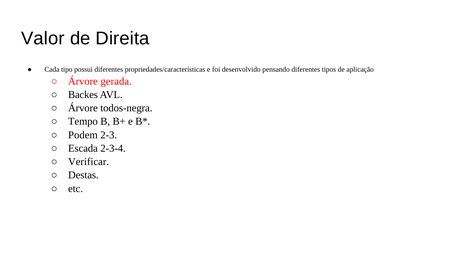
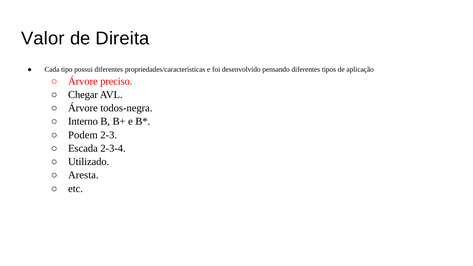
gerada: gerada -> preciso
Backes: Backes -> Chegar
Tempo: Tempo -> Interno
Verificar: Verificar -> Utilizado
Destas: Destas -> Aresta
